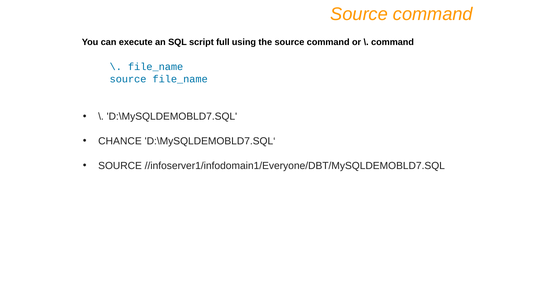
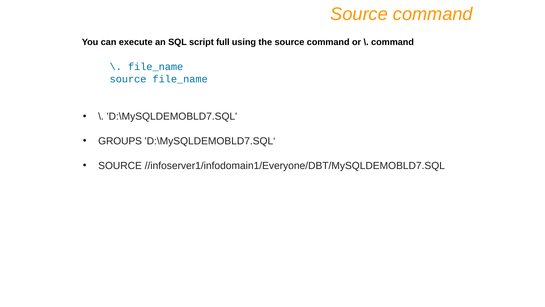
CHANCE: CHANCE -> GROUPS
